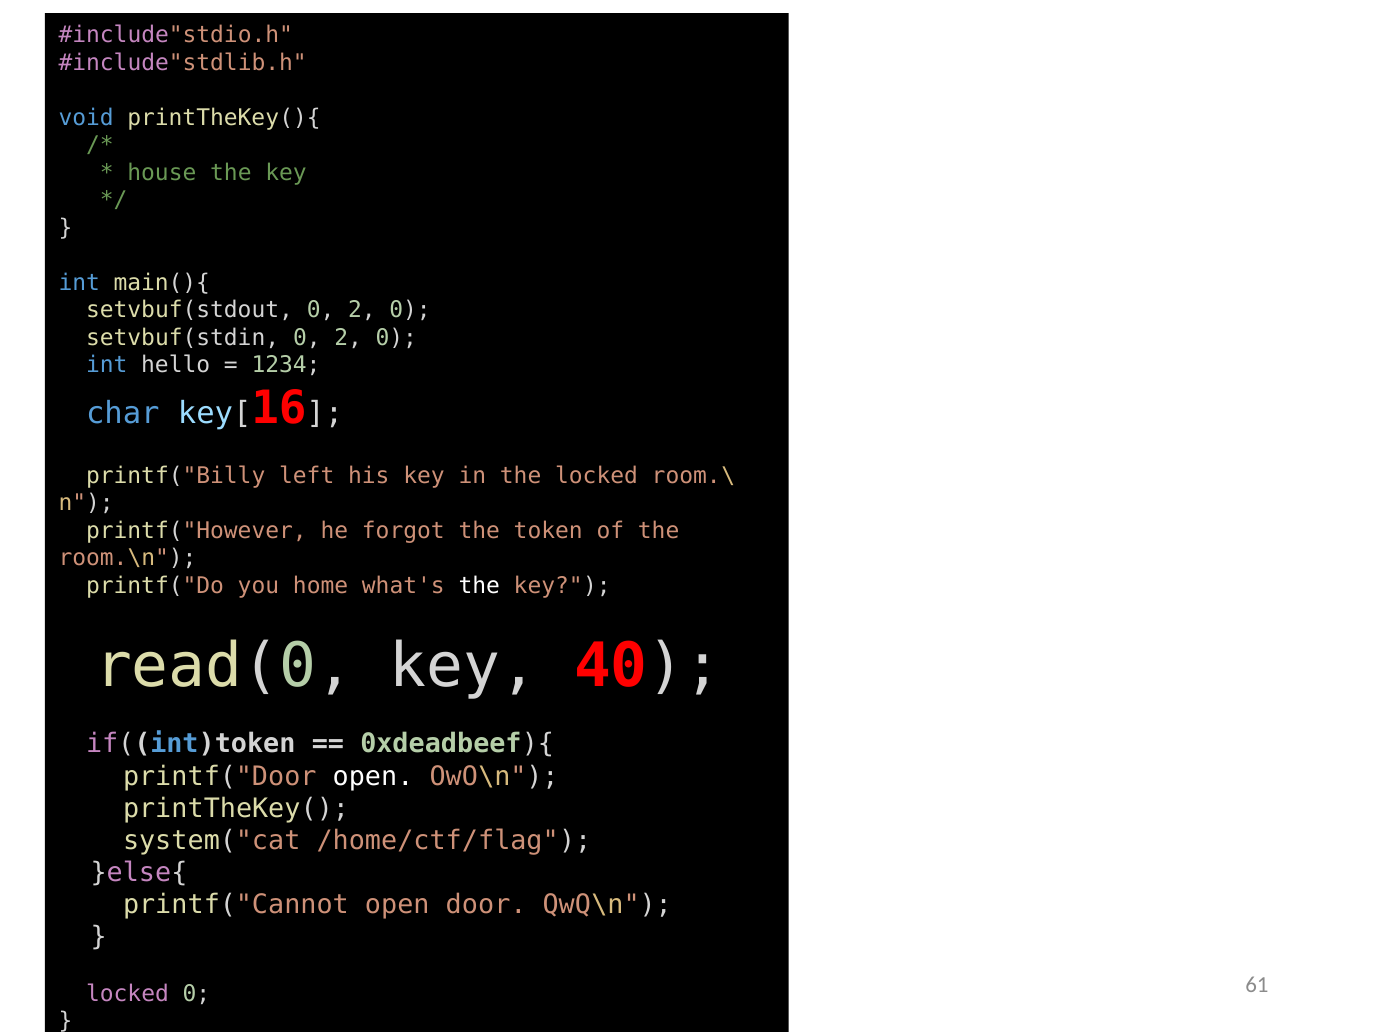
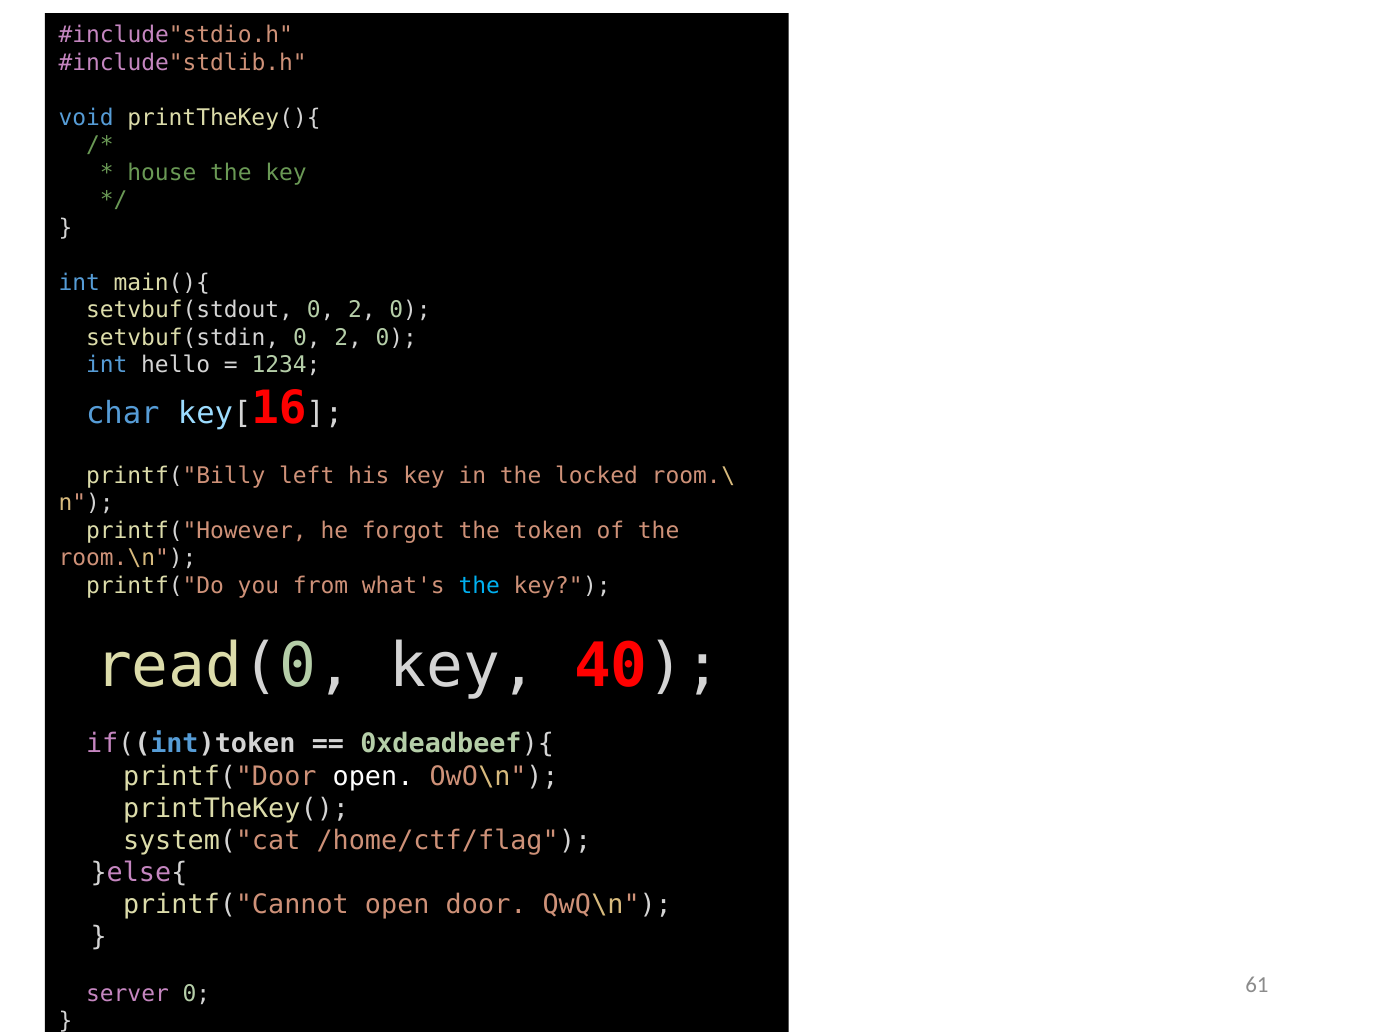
home: home -> from
the at (479, 586) colour: white -> light blue
locked at (127, 995): locked -> server
